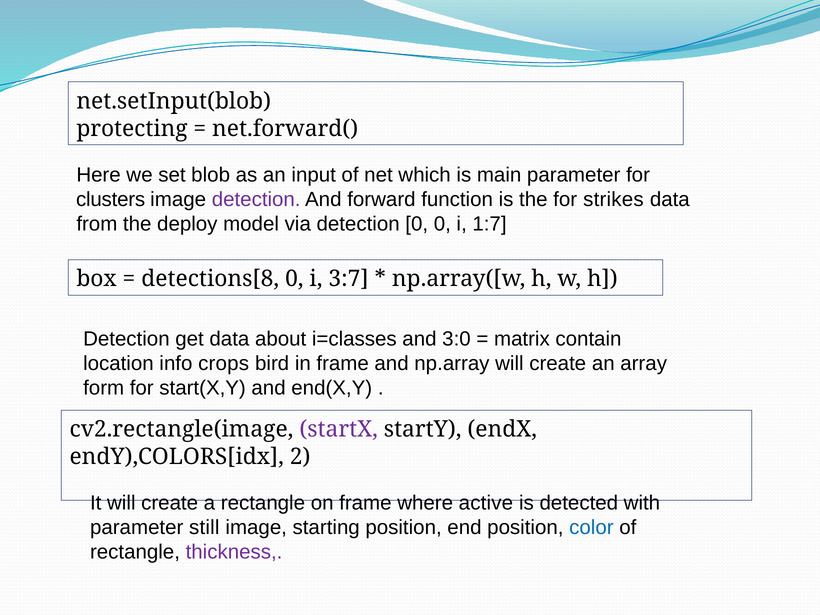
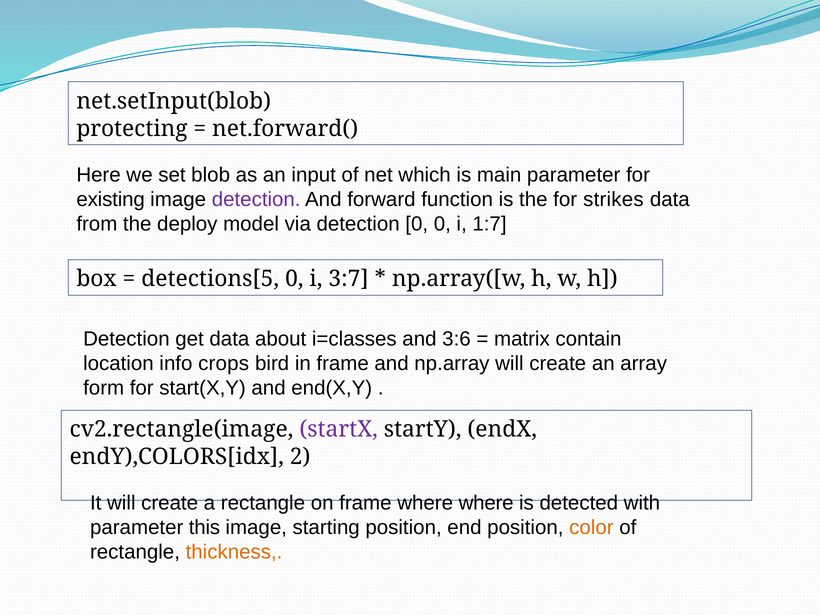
clusters: clusters -> existing
detections[8: detections[8 -> detections[5
3:0: 3:0 -> 3:6
where active: active -> where
still: still -> this
color colour: blue -> orange
thickness colour: purple -> orange
